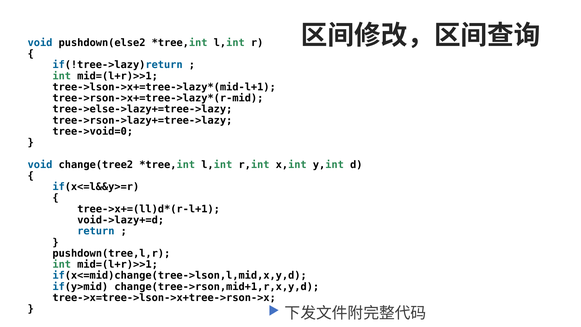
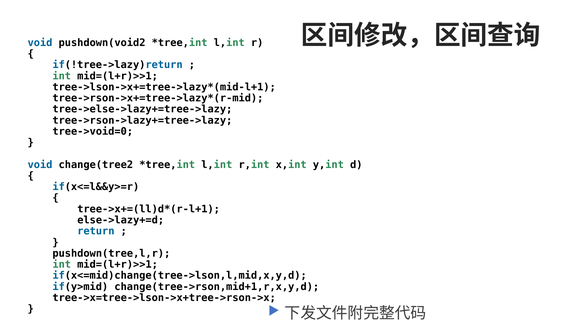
pushdown(else2: pushdown(else2 -> pushdown(void2
void->lazy+=d: void->lazy+=d -> else->lazy+=d
